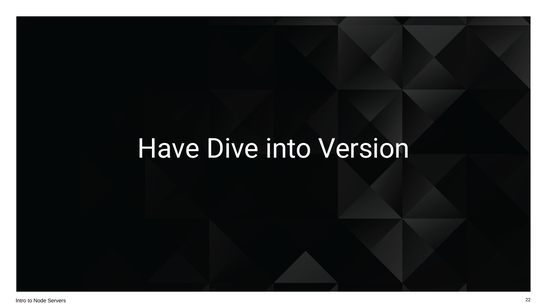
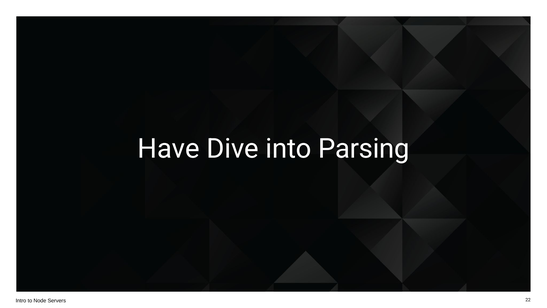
Version: Version -> Parsing
